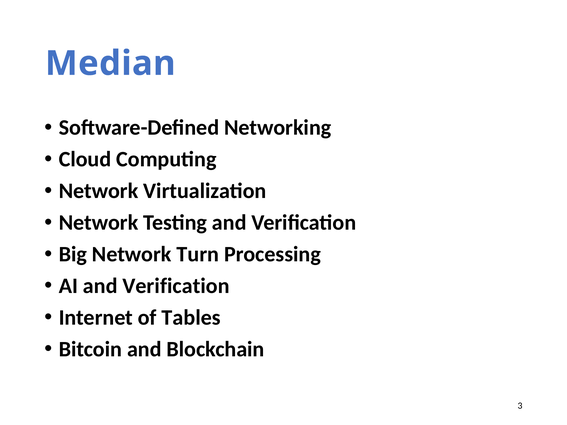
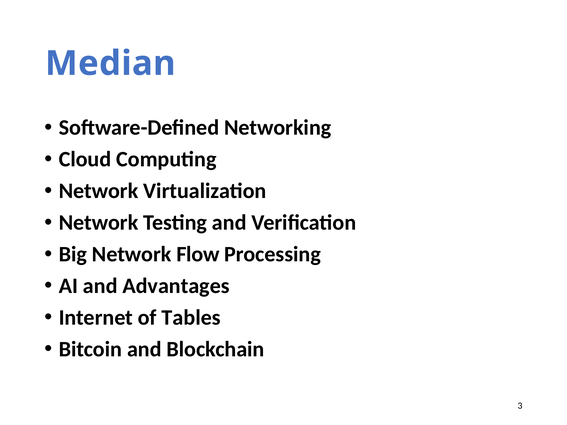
Turn: Turn -> Flow
AI and Verification: Verification -> Advantages
